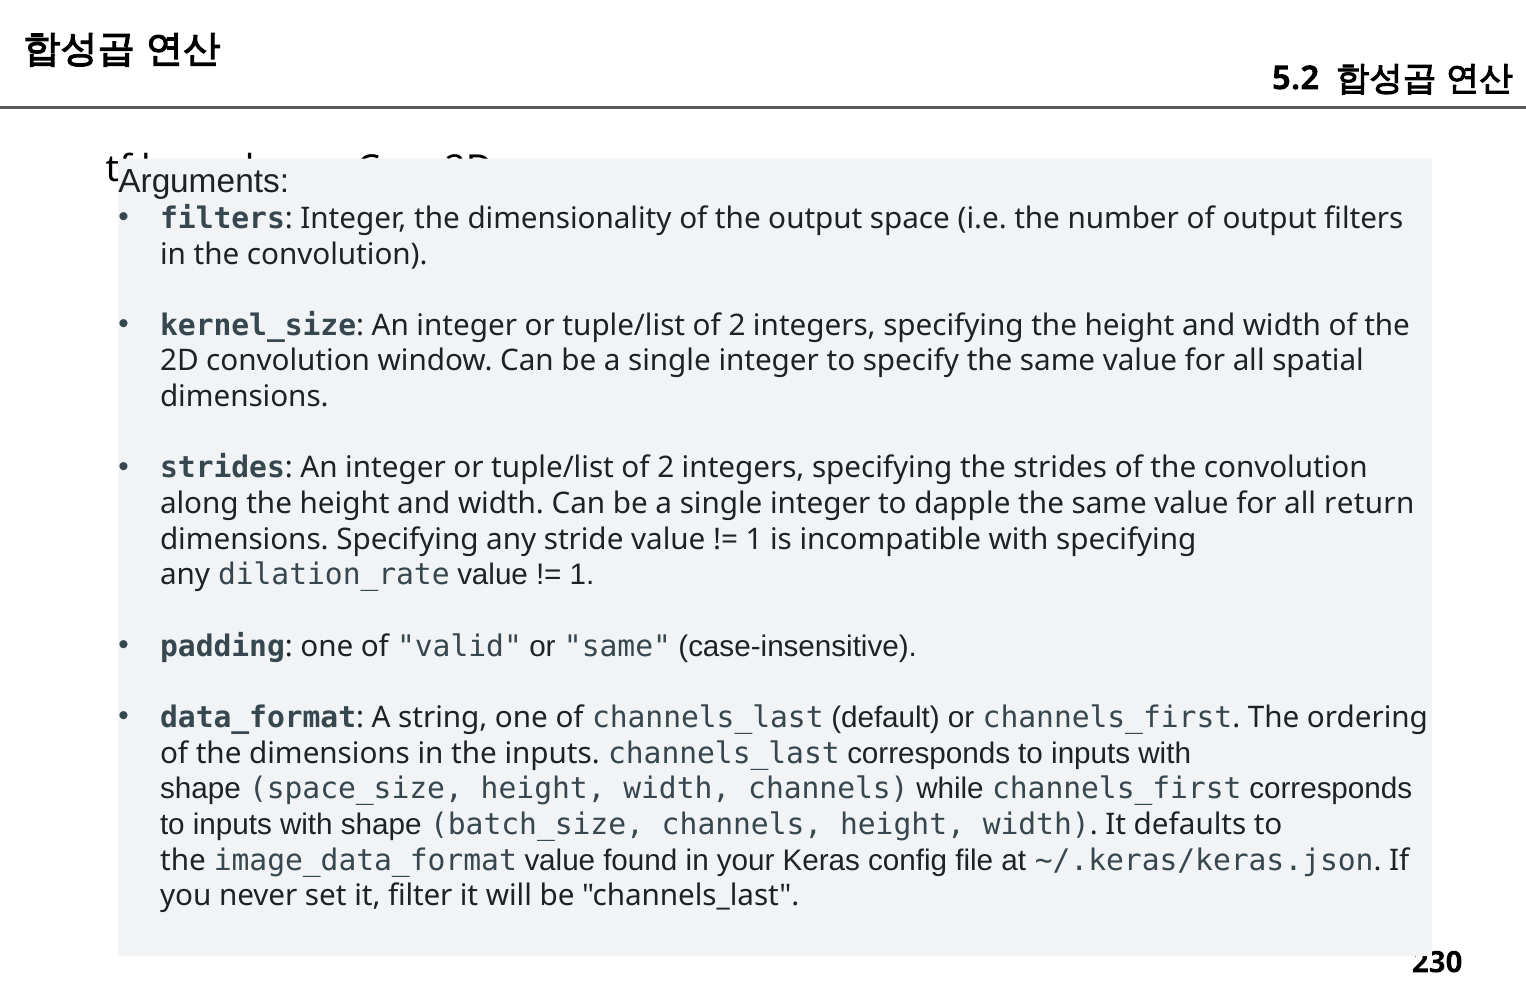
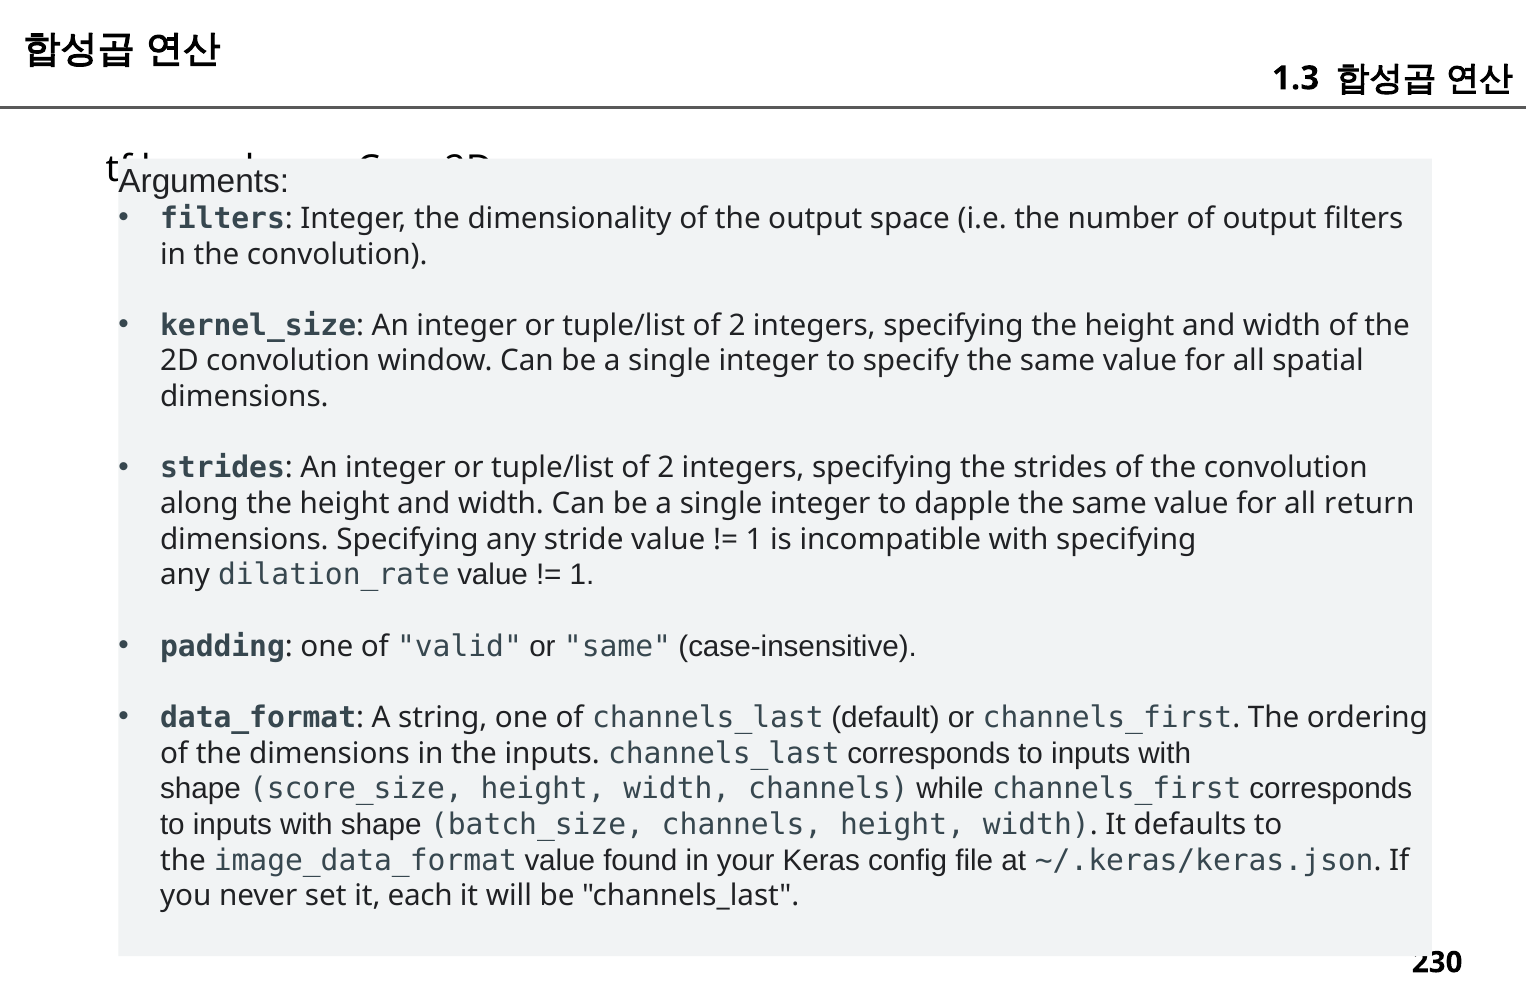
5.2: 5.2 -> 1.3
space_size: space_size -> score_size
filter: filter -> each
